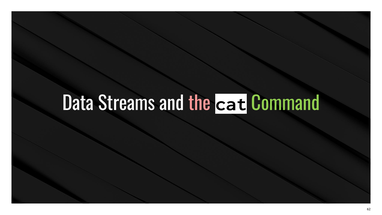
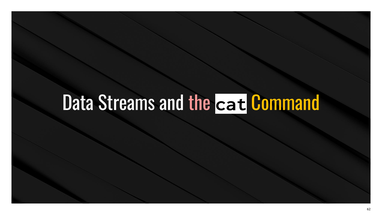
Command colour: light green -> yellow
